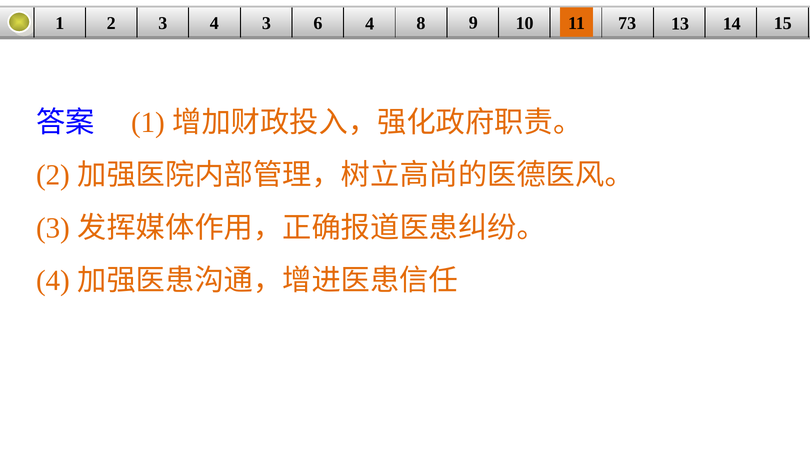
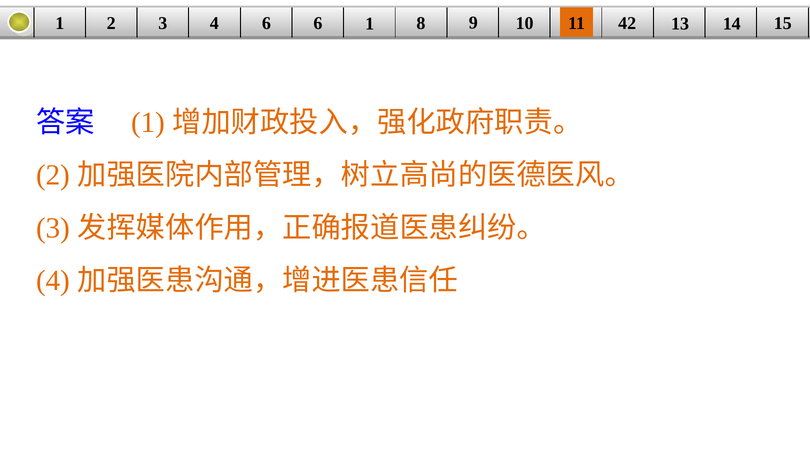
4 3: 3 -> 6
6 4: 4 -> 1
73: 73 -> 42
